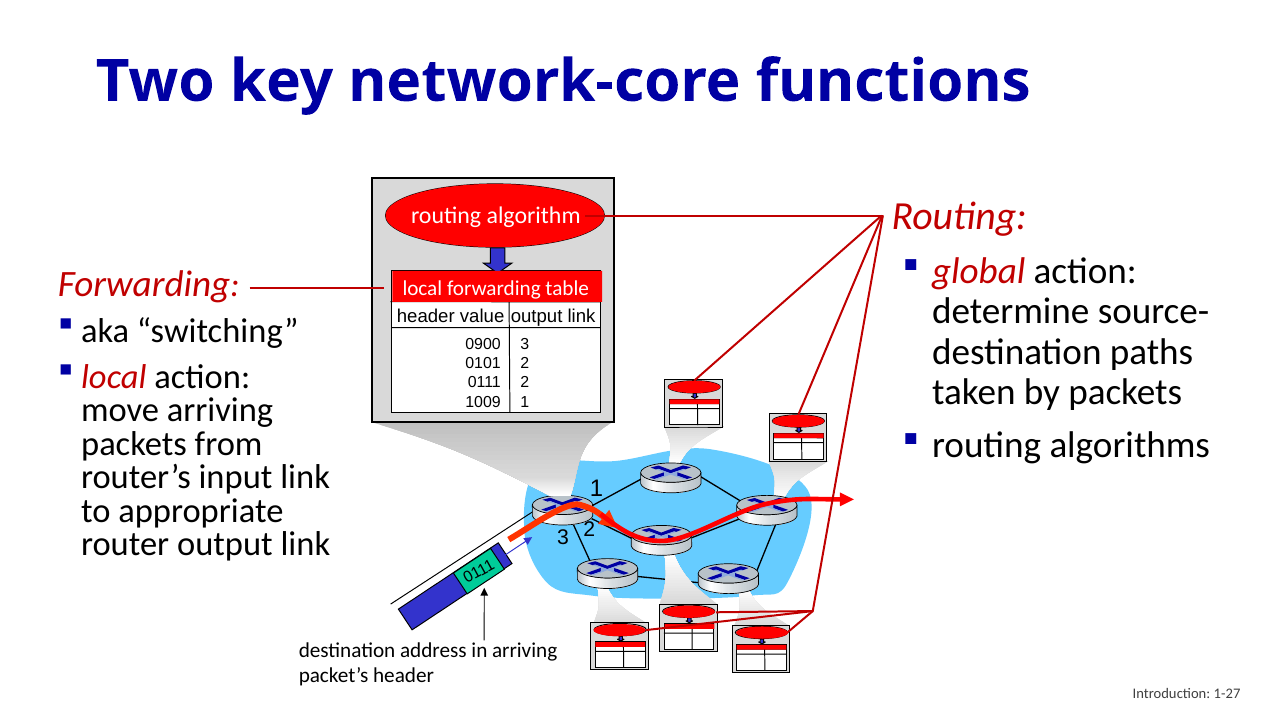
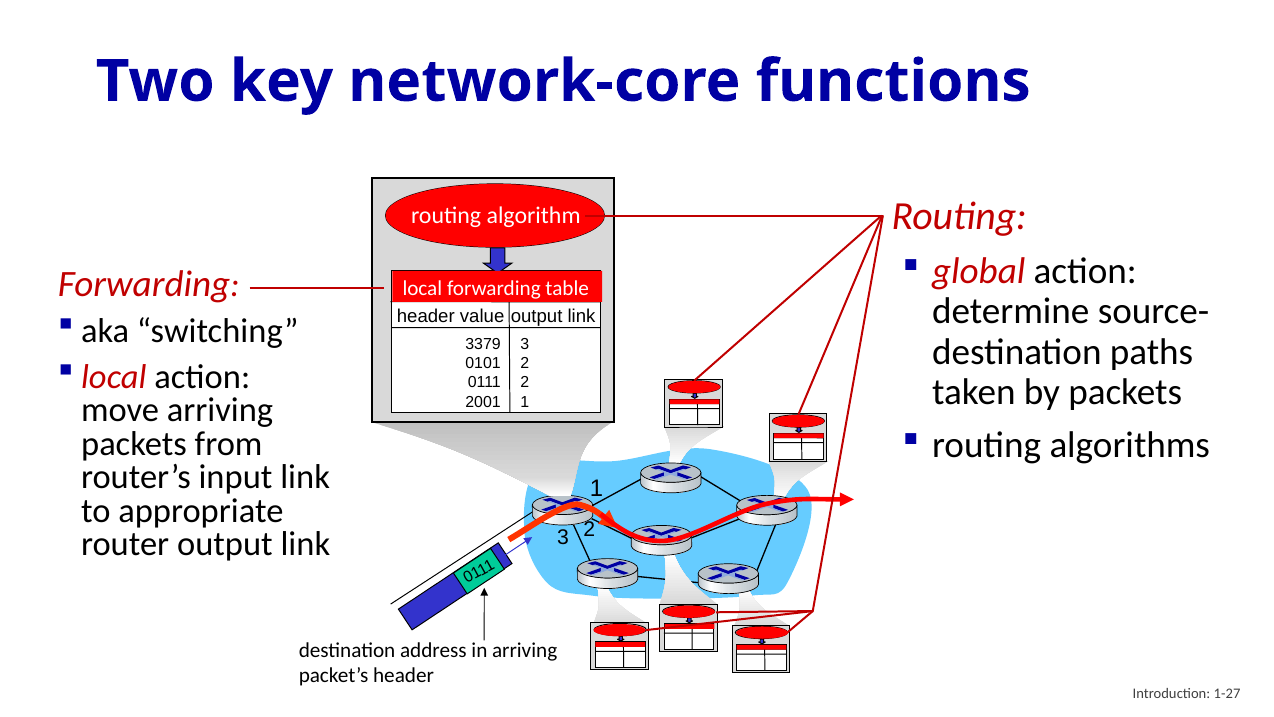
0900: 0900 -> 3379
1009: 1009 -> 2001
